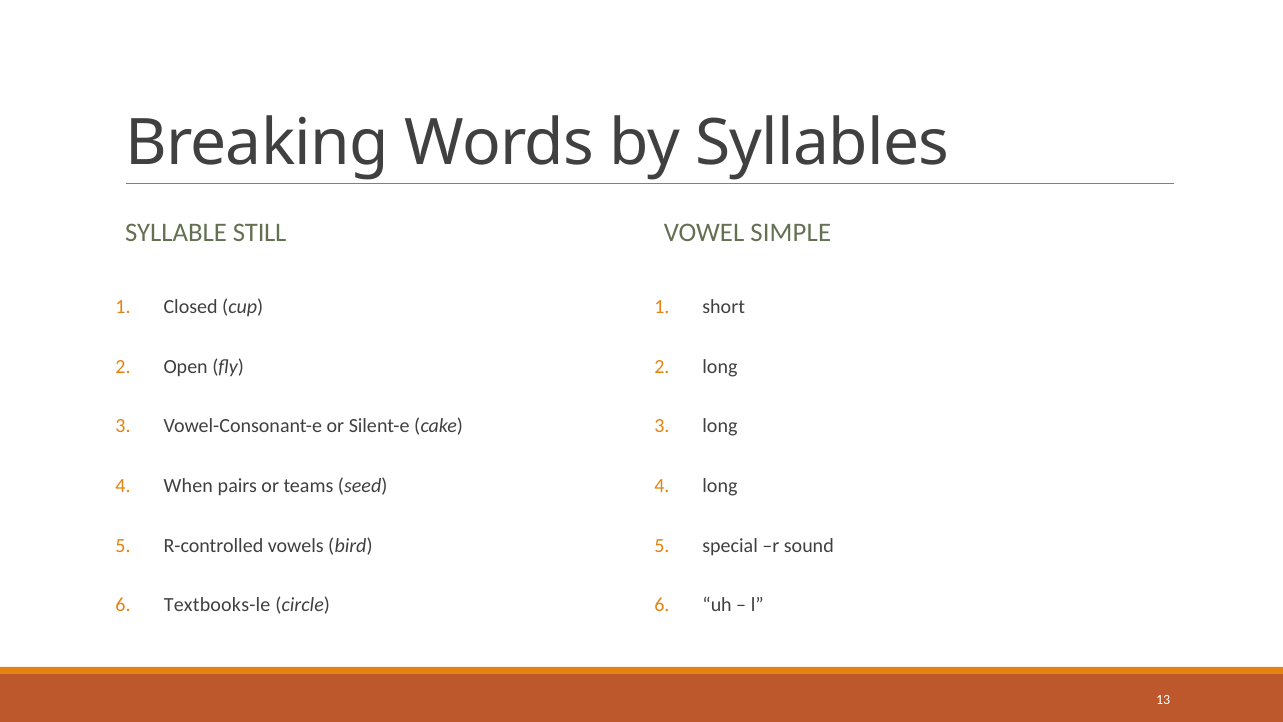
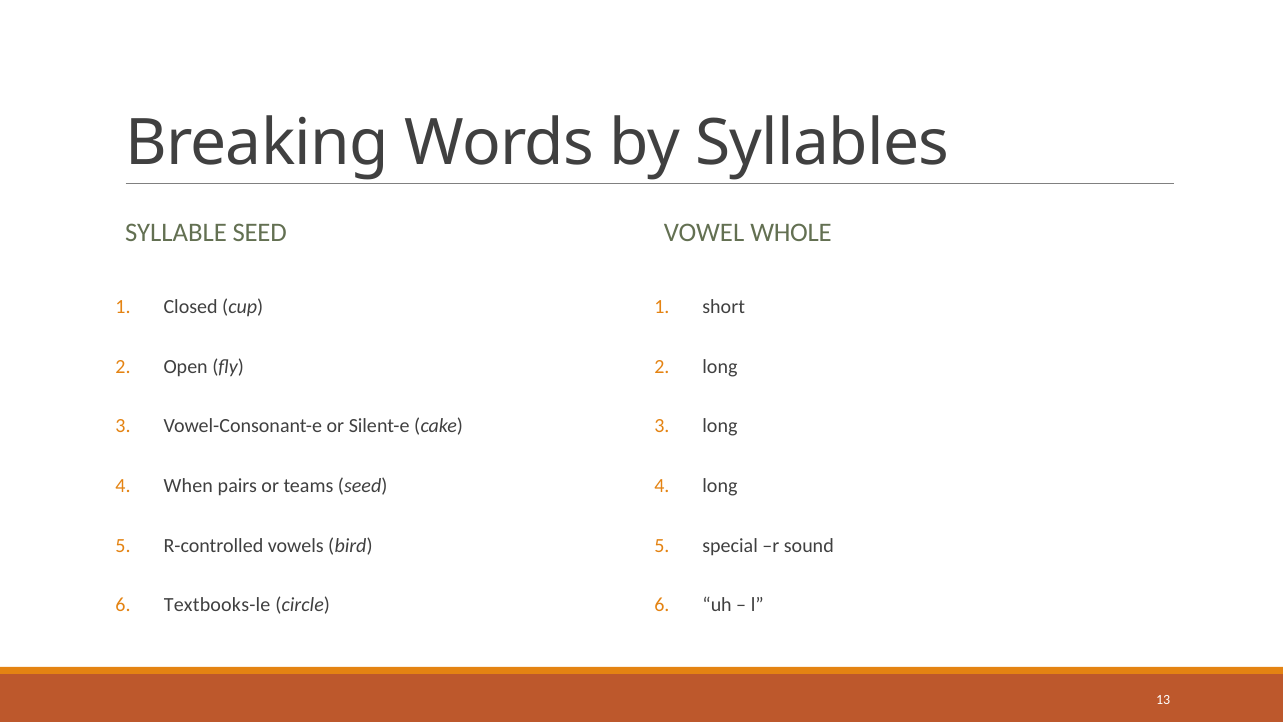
SYLLABLE STILL: STILL -> SEED
SIMPLE: SIMPLE -> WHOLE
